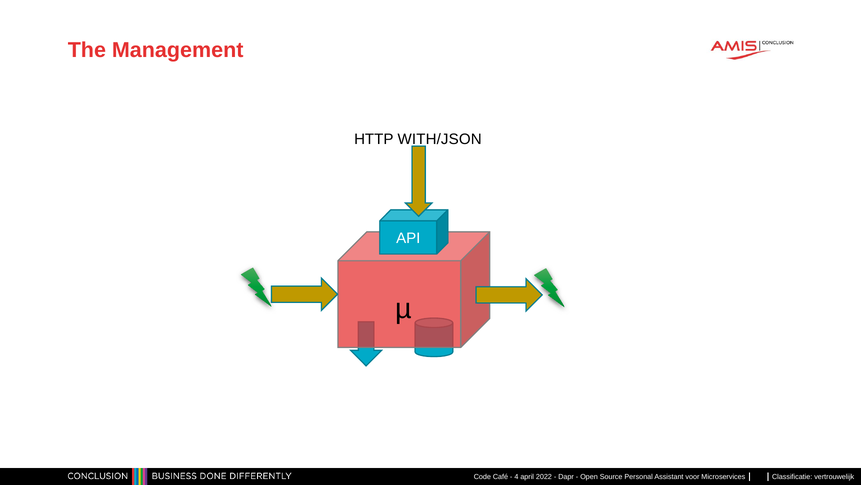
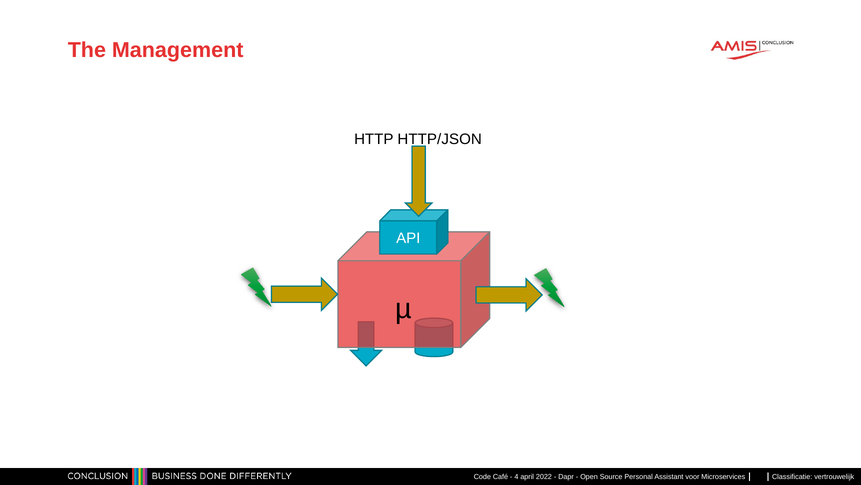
WITH/JSON: WITH/JSON -> HTTP/JSON
